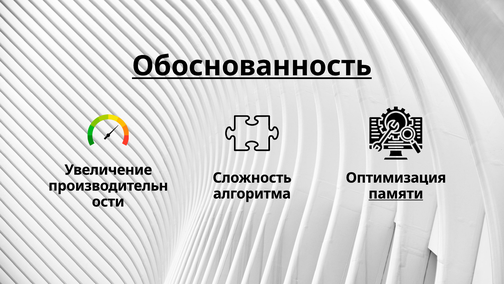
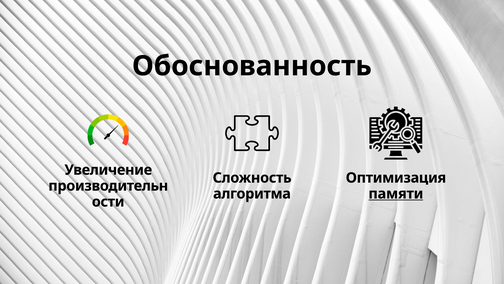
Обоснованность underline: present -> none
